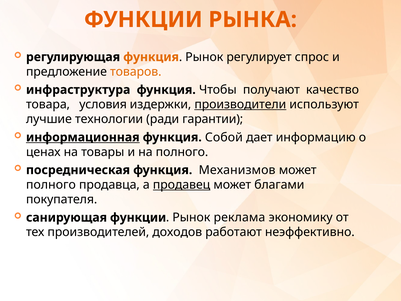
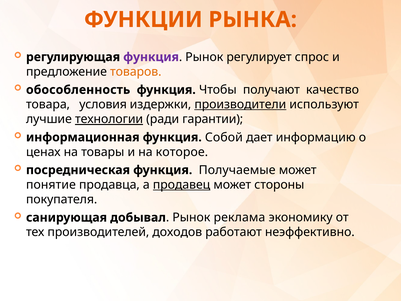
функция at (151, 57) colour: orange -> purple
инфраструктура: инфраструктура -> обособленность
технологии underline: none -> present
информационная underline: present -> none
на полного: полного -> которое
Механизмов: Механизмов -> Получаемые
полного at (51, 185): полного -> понятие
благами: благами -> стороны
санирующая функции: функции -> добывал
